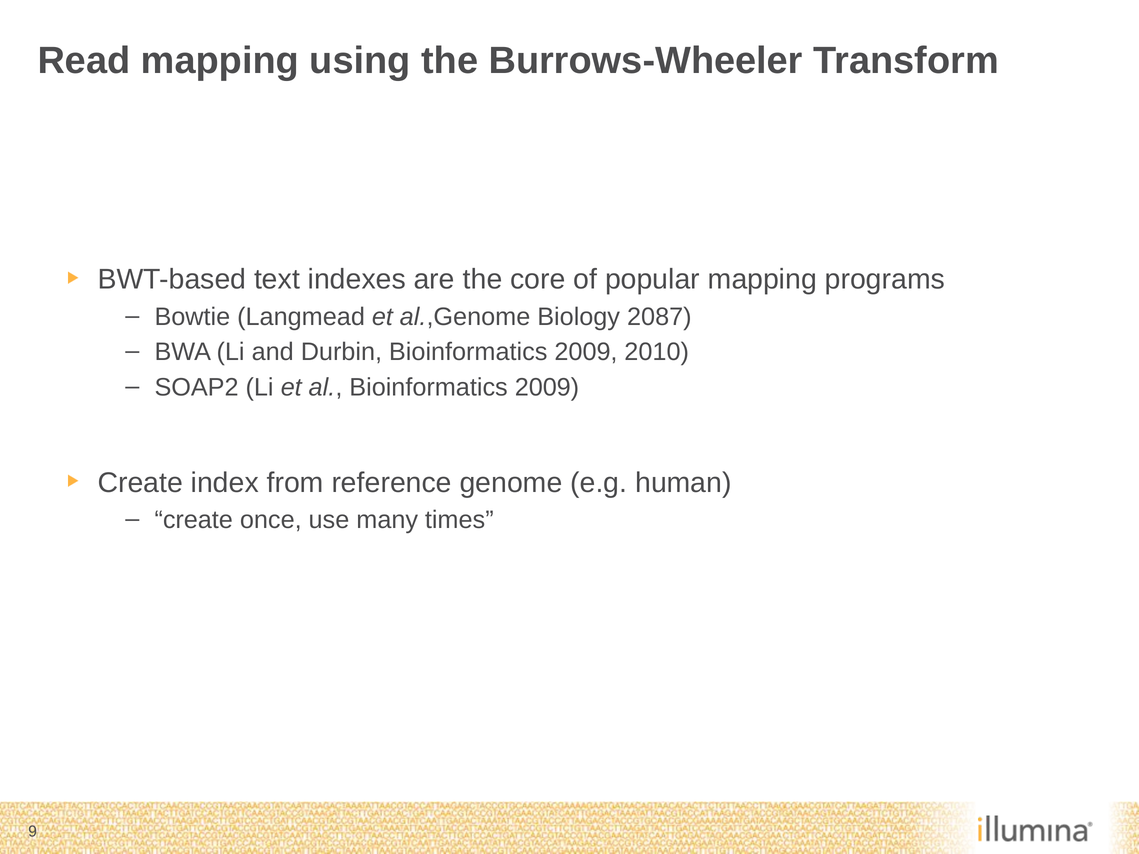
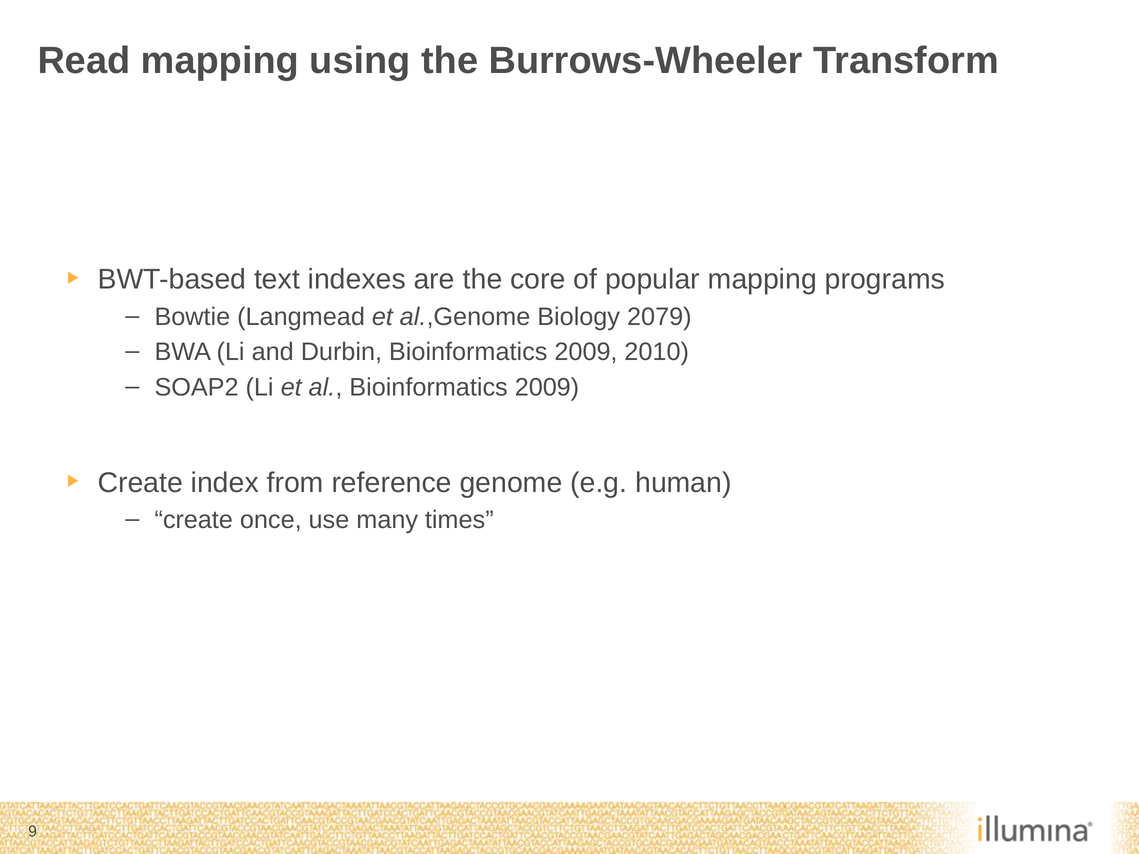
2087: 2087 -> 2079
